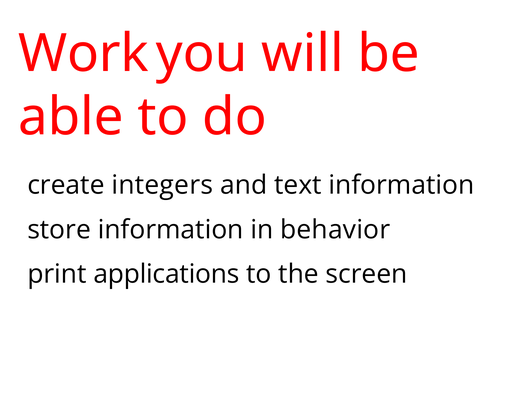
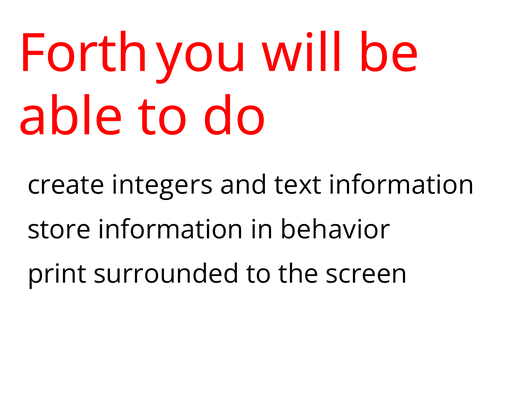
Work: Work -> Forth
applications: applications -> surrounded
